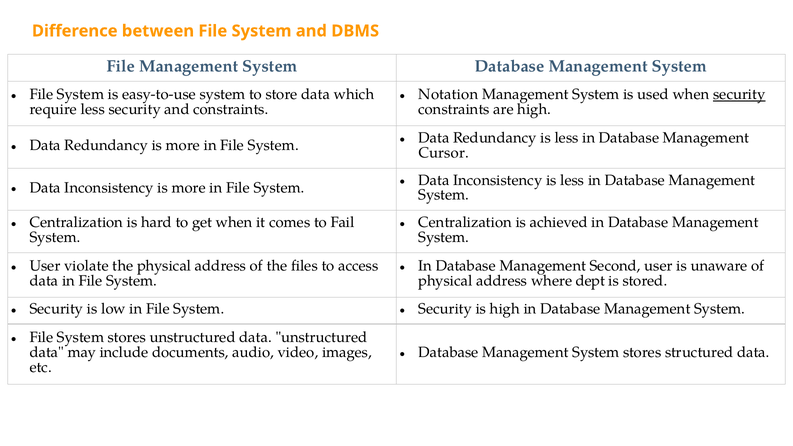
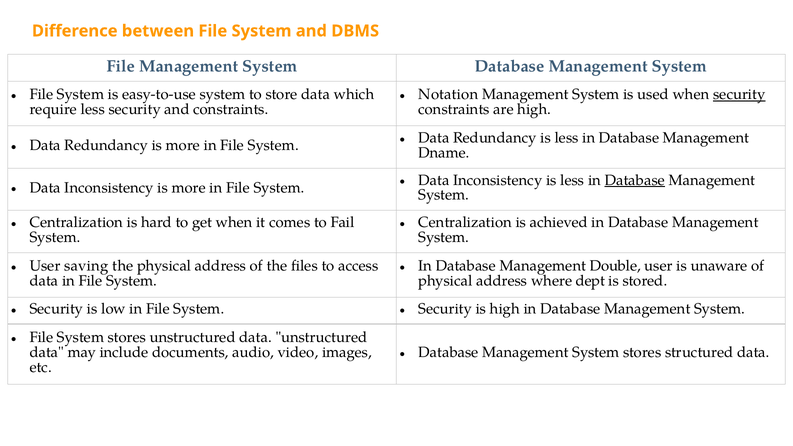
Cursor: Cursor -> Dname
Database at (635, 180) underline: none -> present
violate: violate -> saving
Second: Second -> Double
